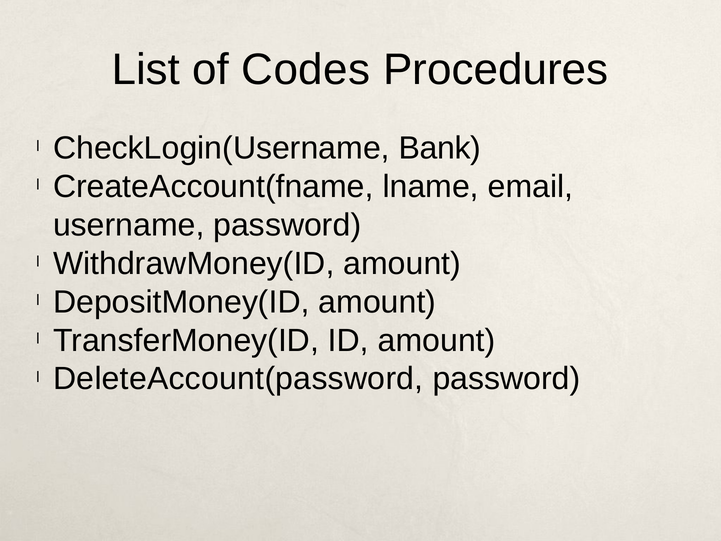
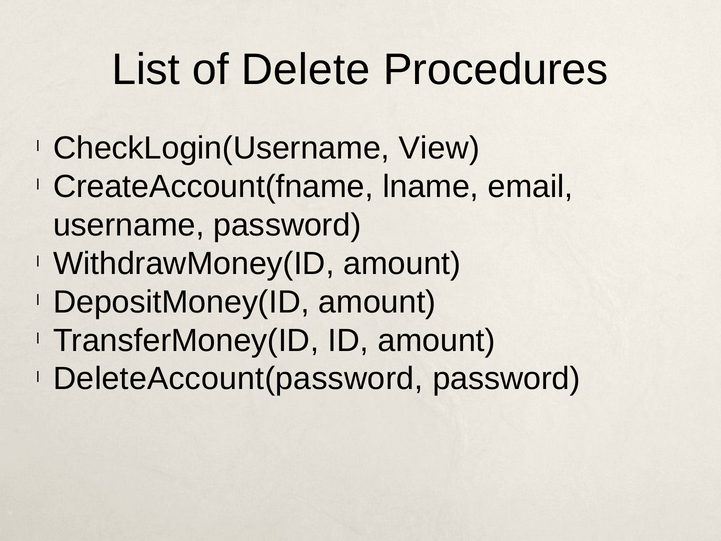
Codes: Codes -> Delete
Bank: Bank -> View
